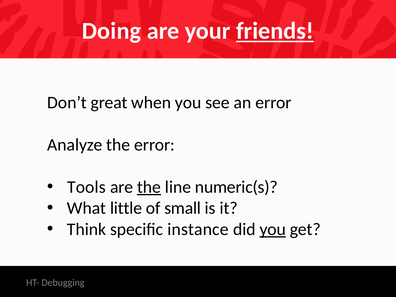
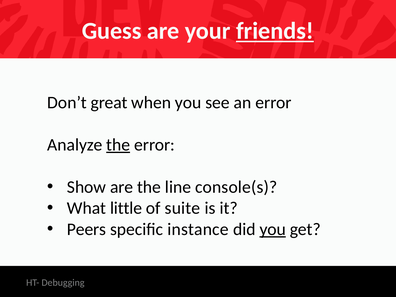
Doing: Doing -> Guess
the at (118, 145) underline: none -> present
Tools: Tools -> Show
the at (149, 187) underline: present -> none
numeric(s: numeric(s -> console(s
small: small -> suite
Think: Think -> Peers
